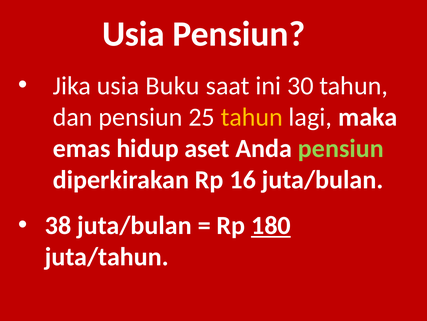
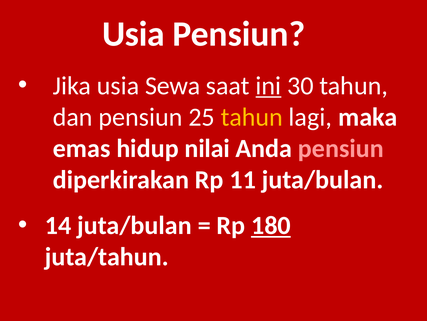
Buku: Buku -> Sewa
ini underline: none -> present
aset: aset -> nilai
pensiun at (341, 148) colour: light green -> pink
16: 16 -> 11
38: 38 -> 14
